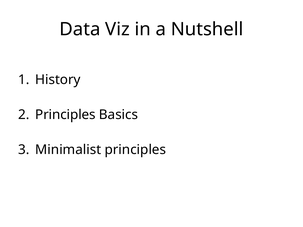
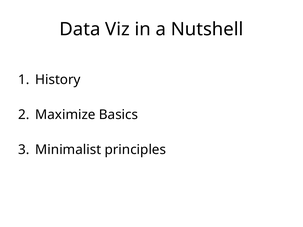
Principles at (65, 115): Principles -> Maximize
